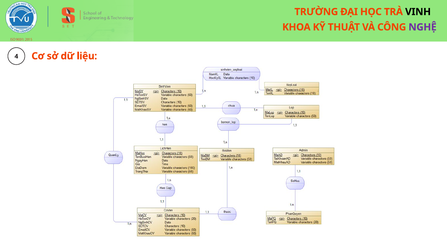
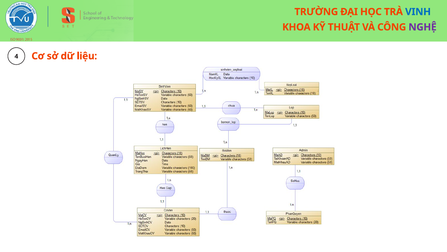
VINH colour: black -> blue
